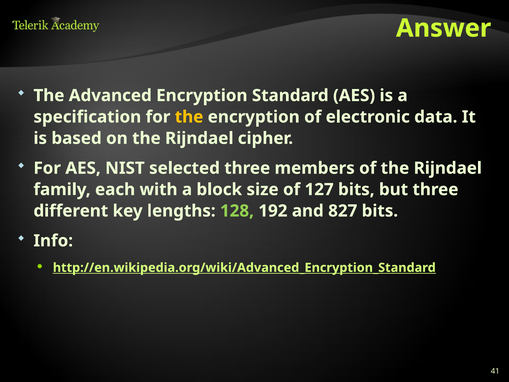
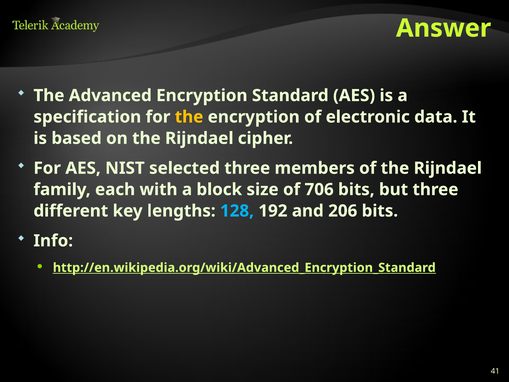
127: 127 -> 706
128 colour: light green -> light blue
827: 827 -> 206
